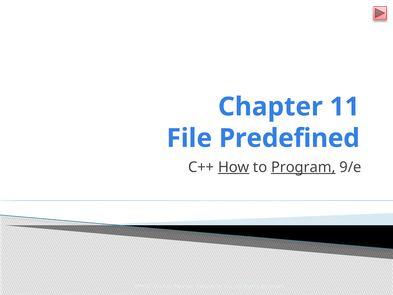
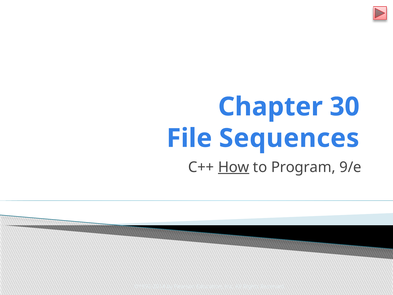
11: 11 -> 30
Predefined: Predefined -> Sequences
Program underline: present -> none
